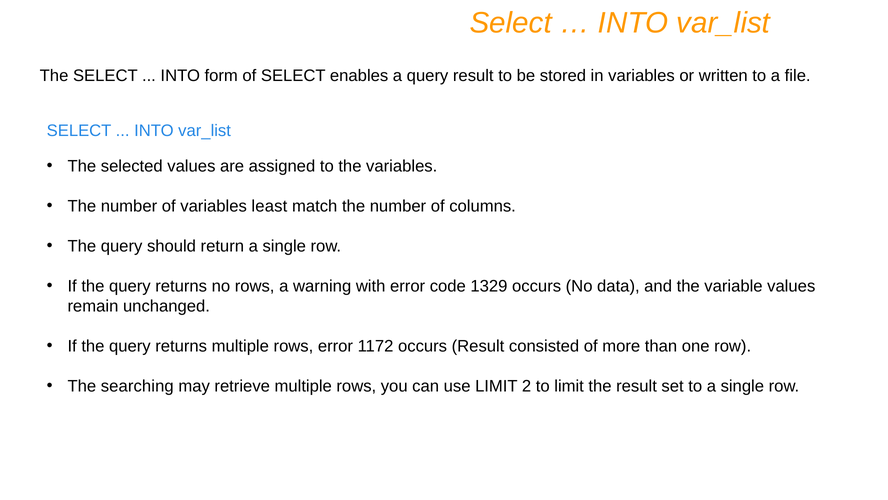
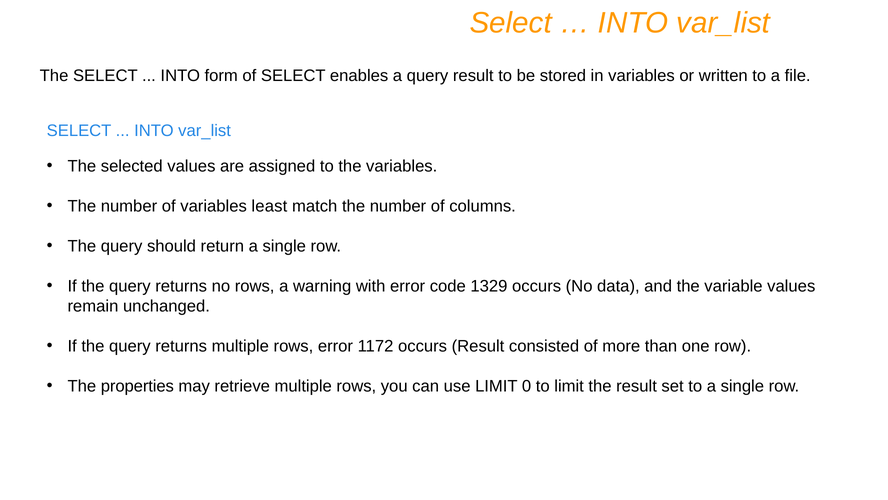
searching: searching -> properties
2: 2 -> 0
